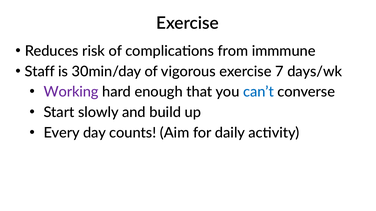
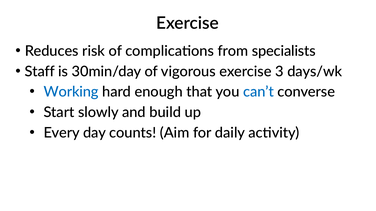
immmune: immmune -> specialists
7: 7 -> 3
Working colour: purple -> blue
